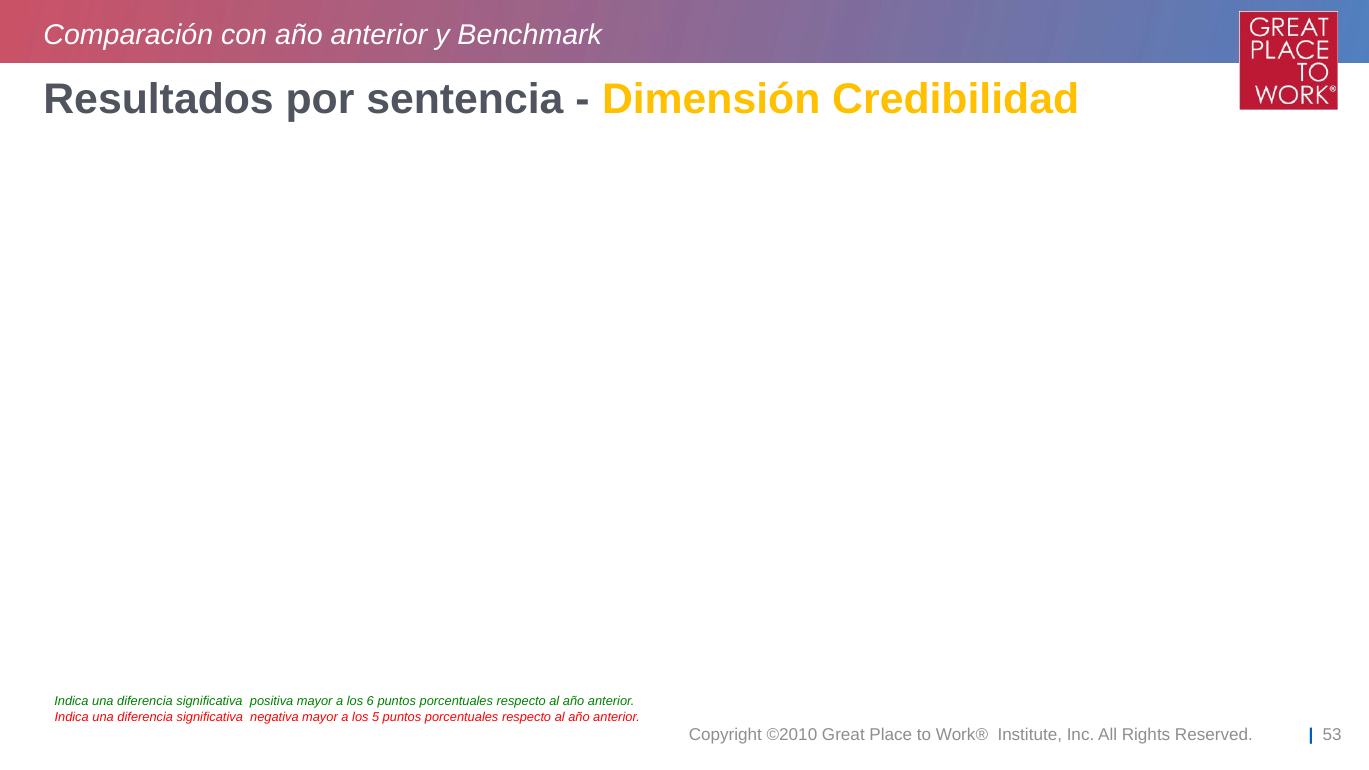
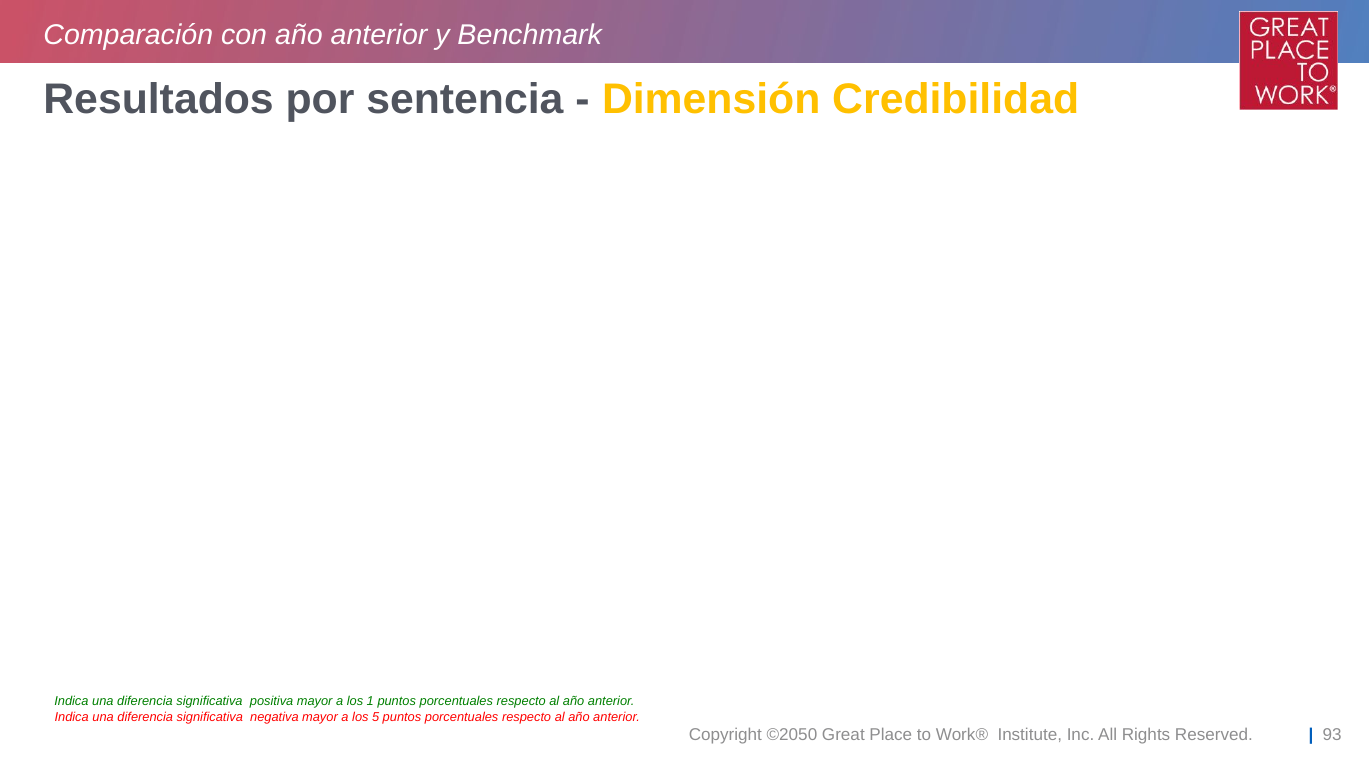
6: 6 -> 1
©2010: ©2010 -> ©2050
53: 53 -> 93
